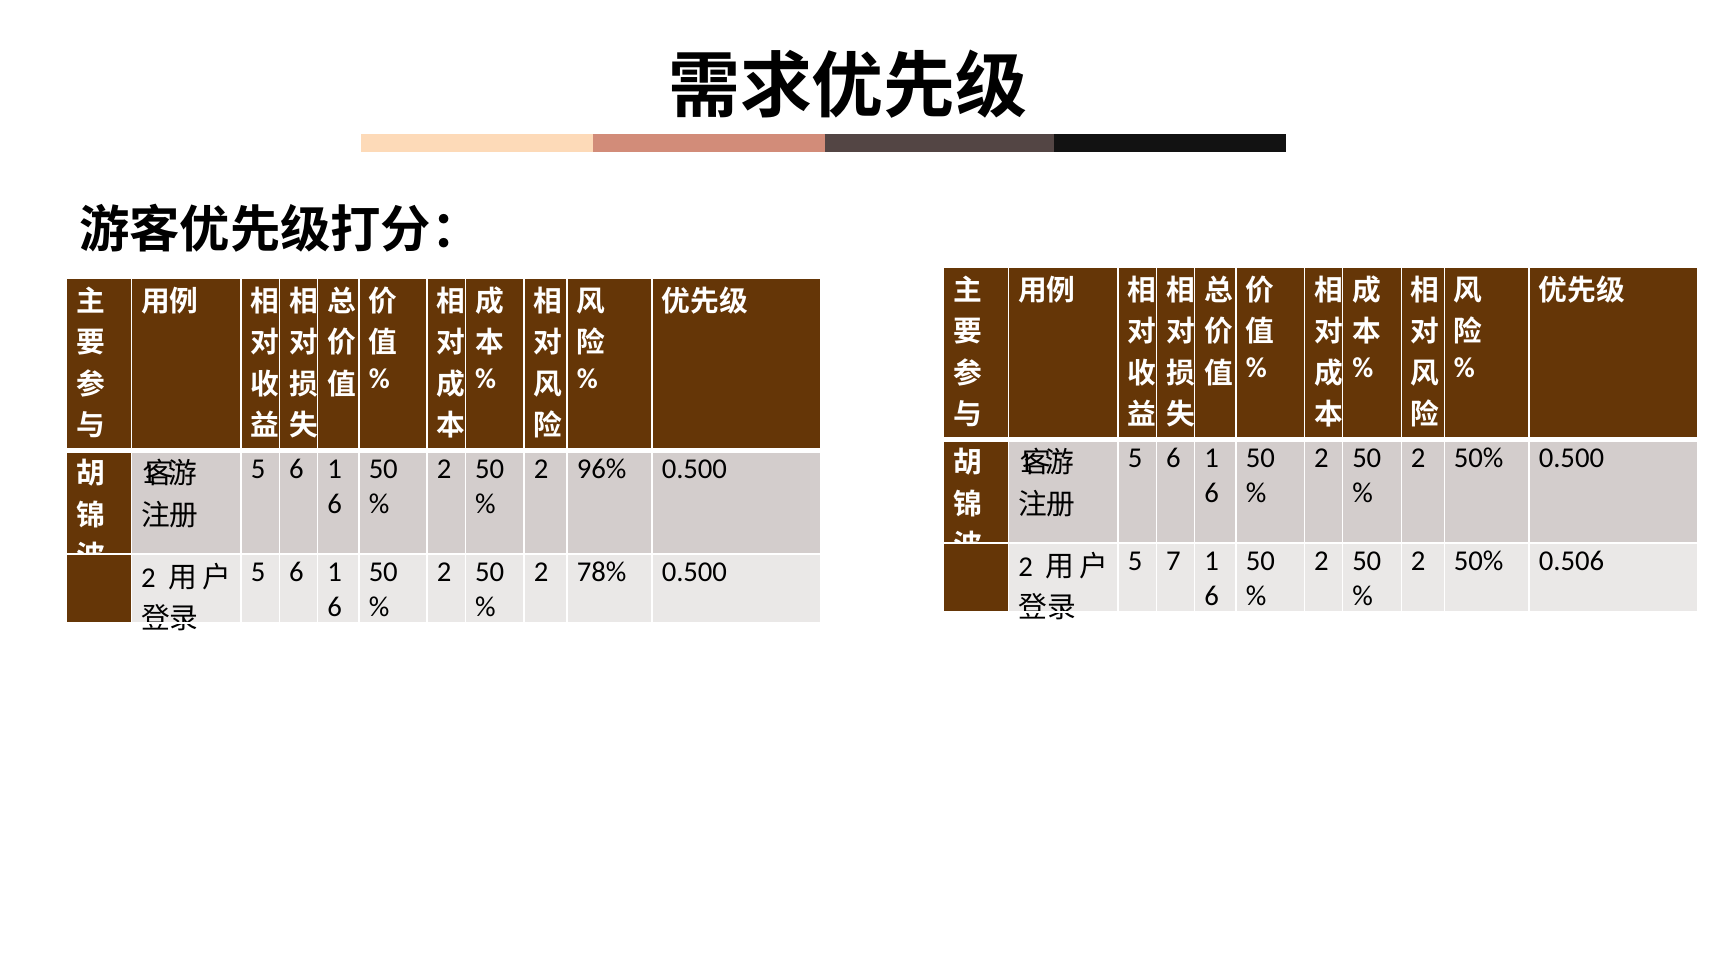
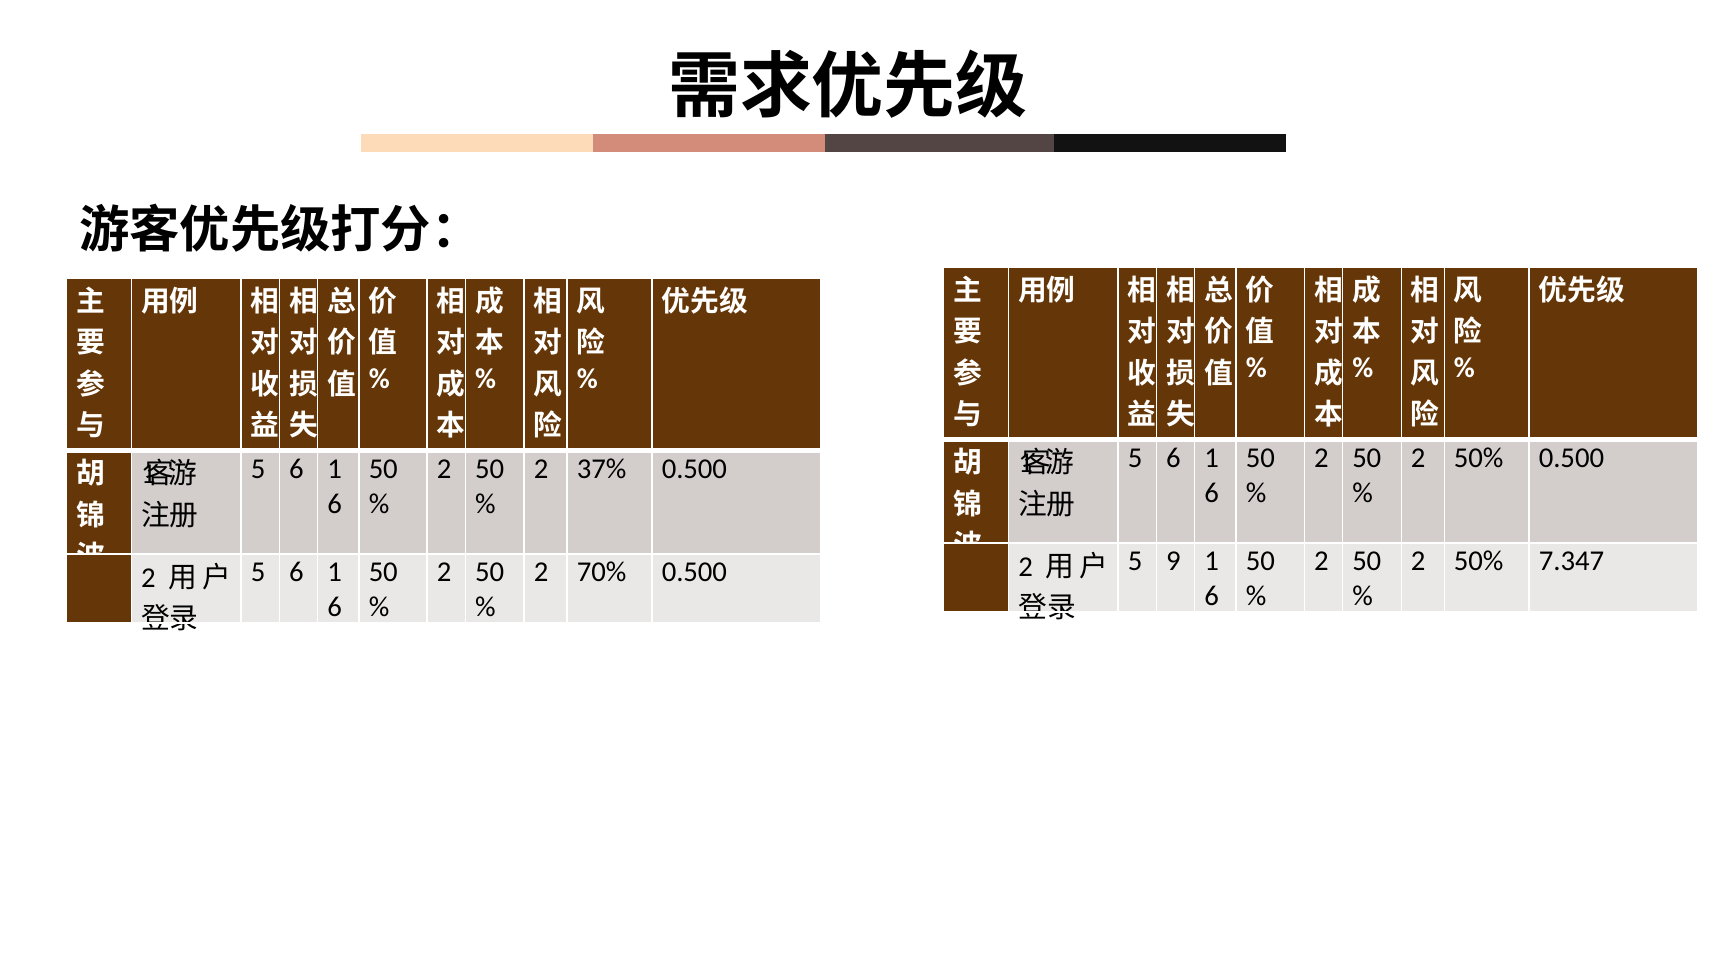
96%: 96% -> 37%
7: 7 -> 9
0.506: 0.506 -> 7.347
78%: 78% -> 70%
